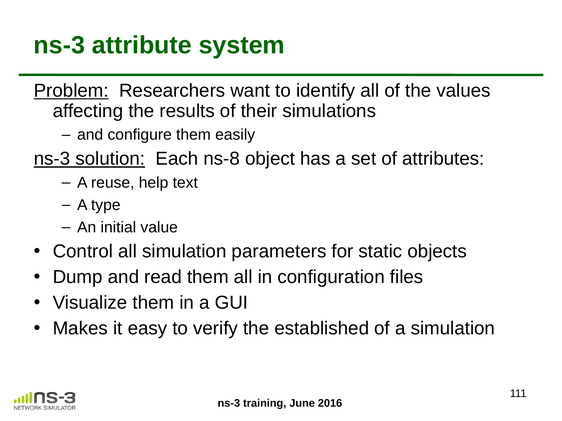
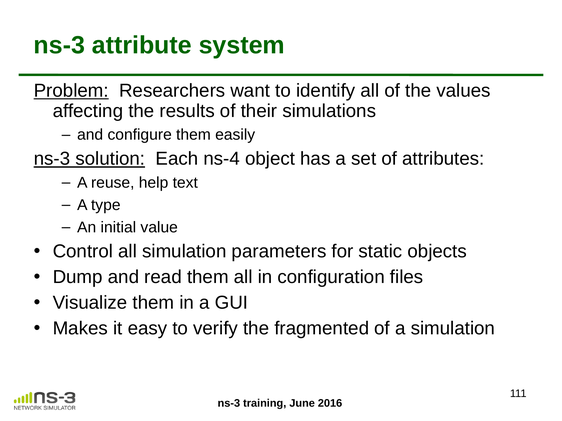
ns-8: ns-8 -> ns-4
established: established -> fragmented
